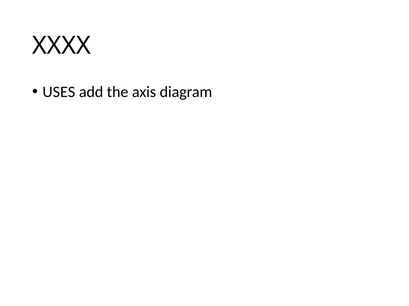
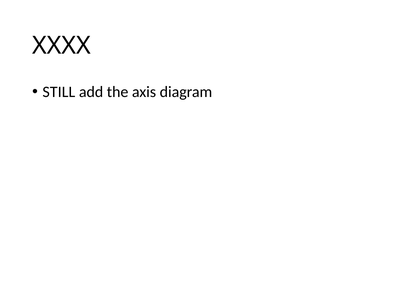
USES: USES -> STILL
